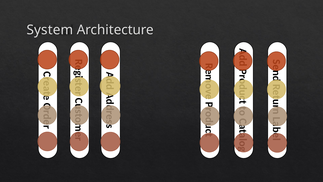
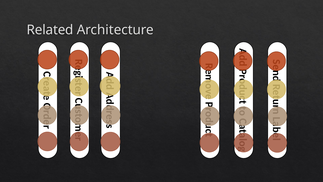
System: System -> Related
